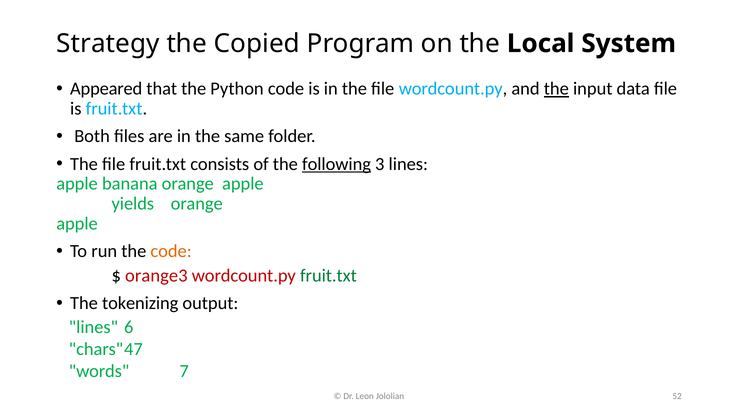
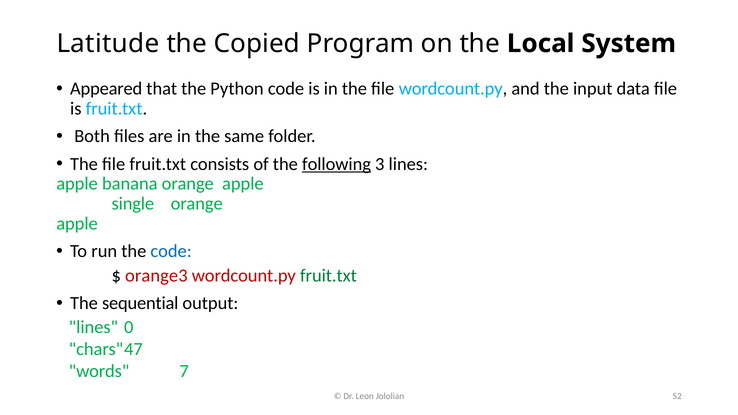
Strategy: Strategy -> Latitude
the at (556, 89) underline: present -> none
yields: yields -> single
code at (171, 251) colour: orange -> blue
tokenizing: tokenizing -> sequential
6: 6 -> 0
